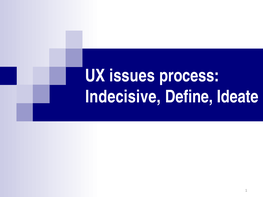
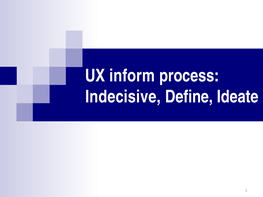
issues: issues -> inform
